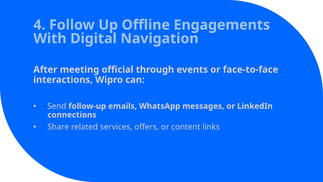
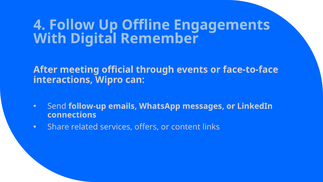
Navigation: Navigation -> Remember
